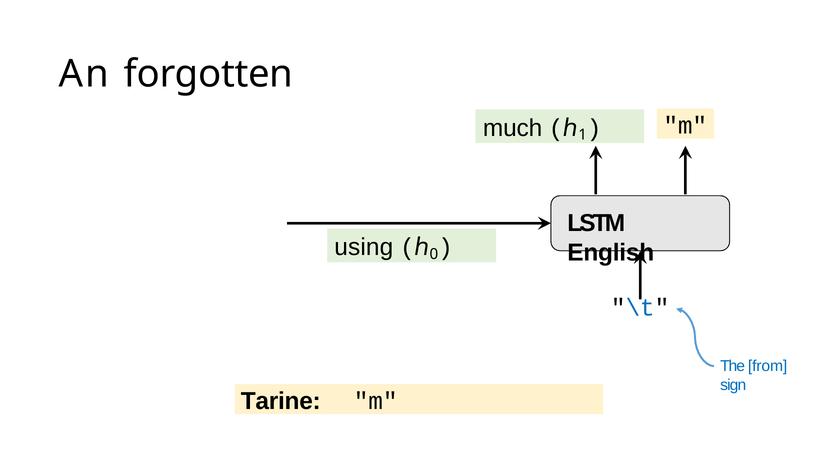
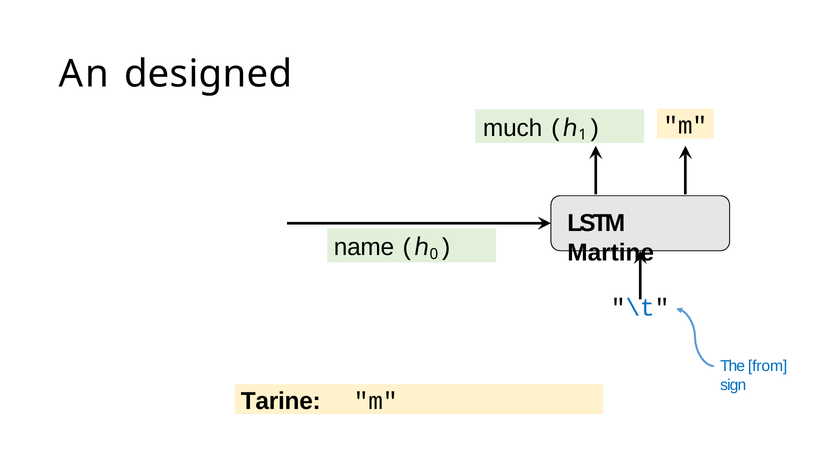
forgotten: forgotten -> designed
using: using -> name
English: English -> Martine
